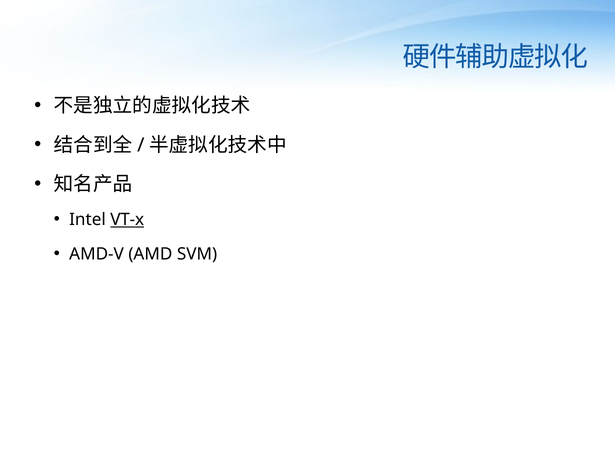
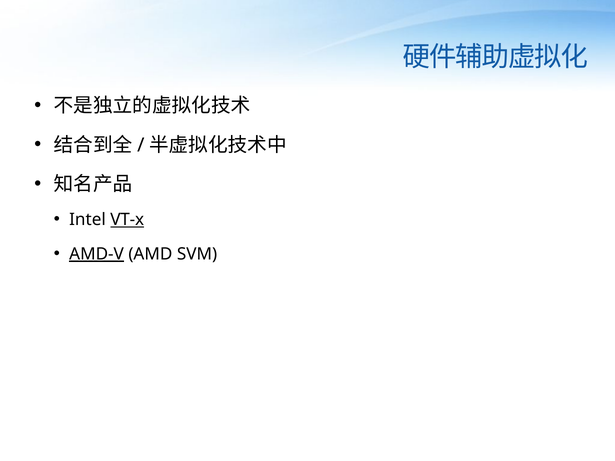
AMD-V underline: none -> present
